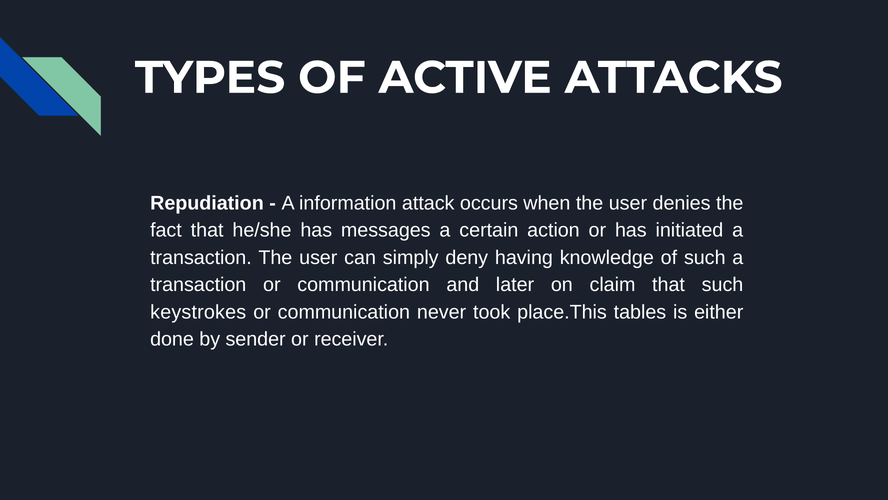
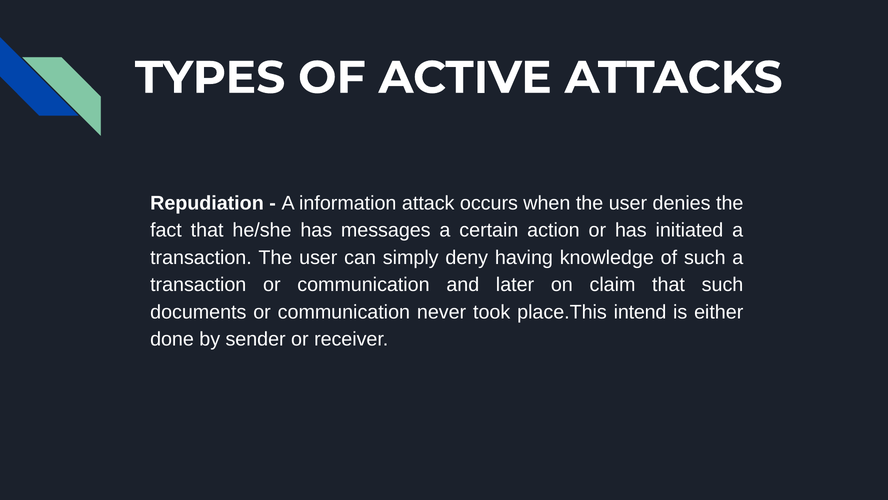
keystrokes: keystrokes -> documents
tables: tables -> intend
